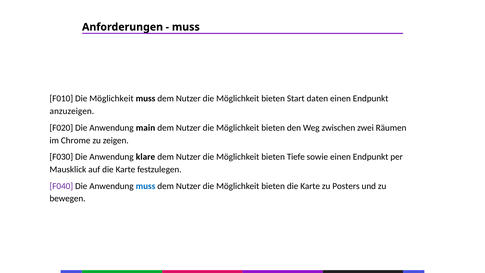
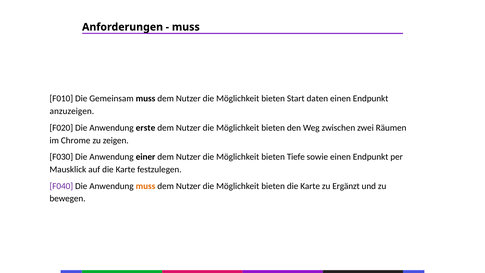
F010 Die Möglichkeit: Möglichkeit -> Gemeinsam
main: main -> erste
klare: klare -> einer
muss at (146, 186) colour: blue -> orange
Posters: Posters -> Ergänzt
